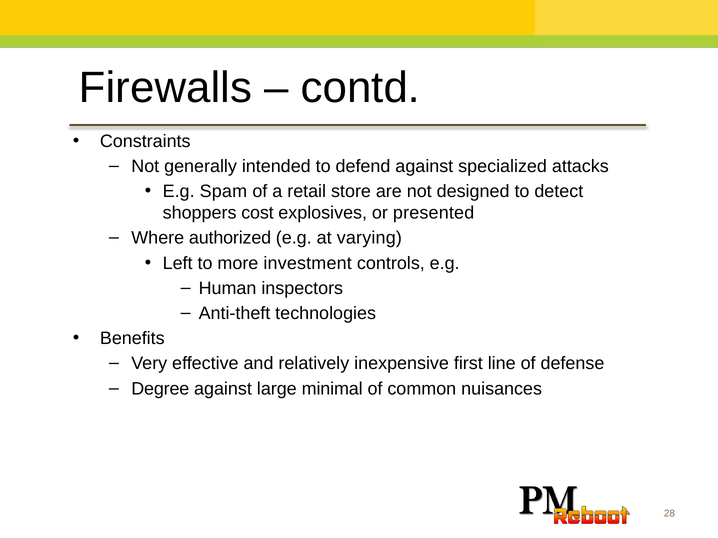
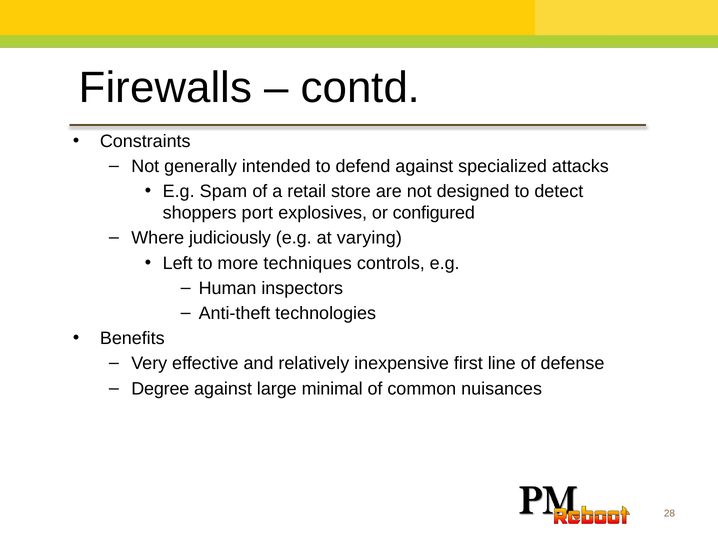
cost: cost -> port
presented: presented -> configured
authorized: authorized -> judiciously
investment: investment -> techniques
